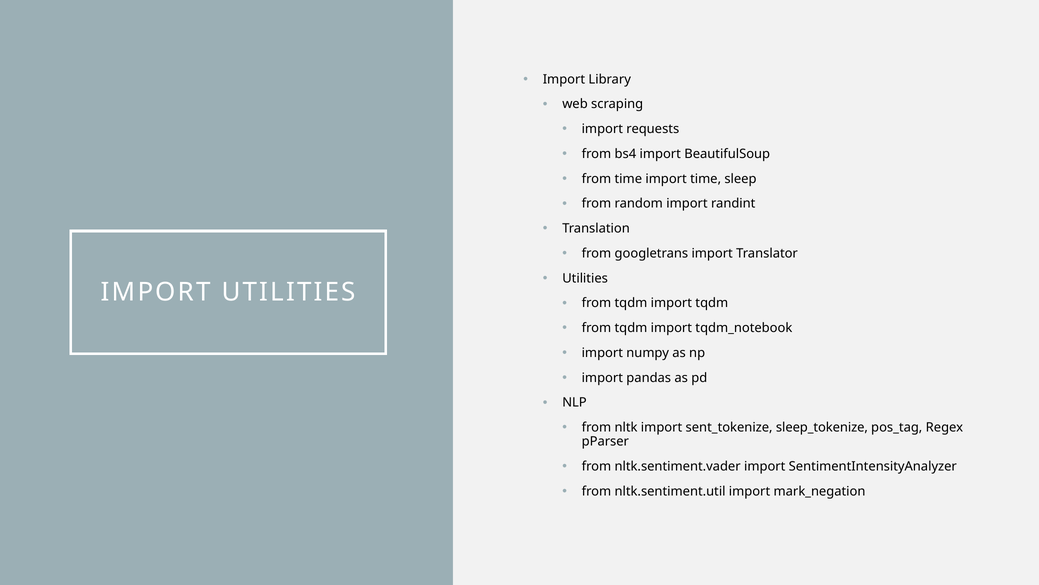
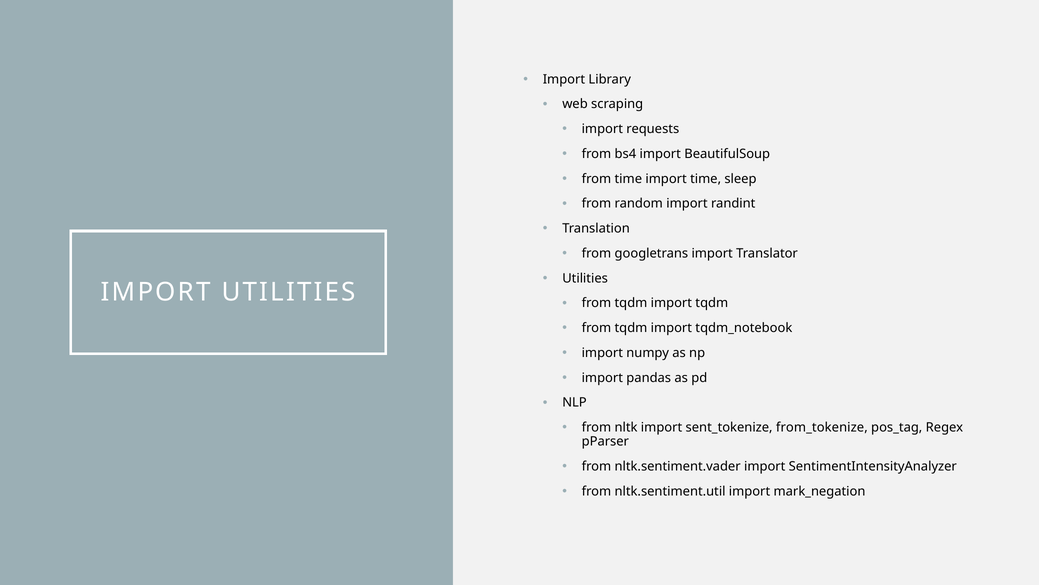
sleep_tokenize: sleep_tokenize -> from_tokenize
